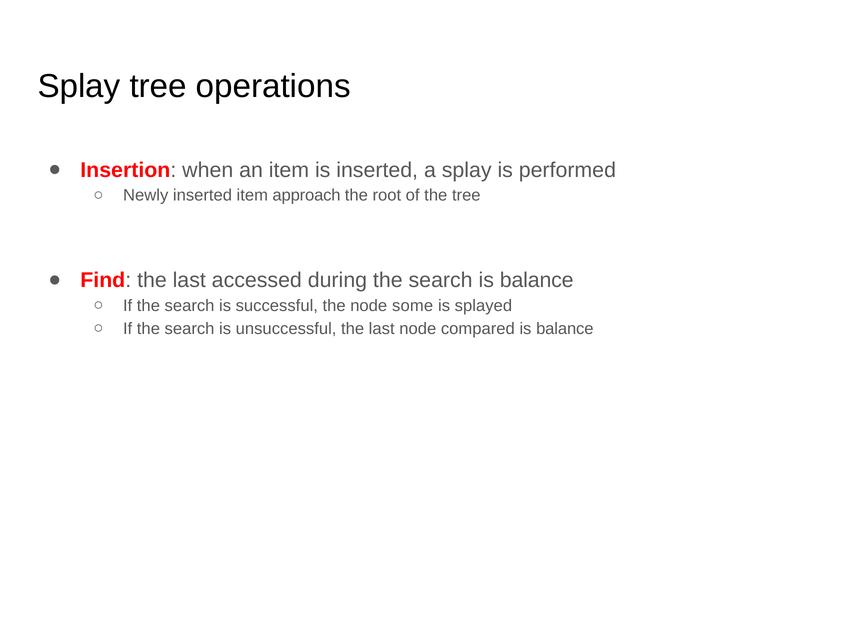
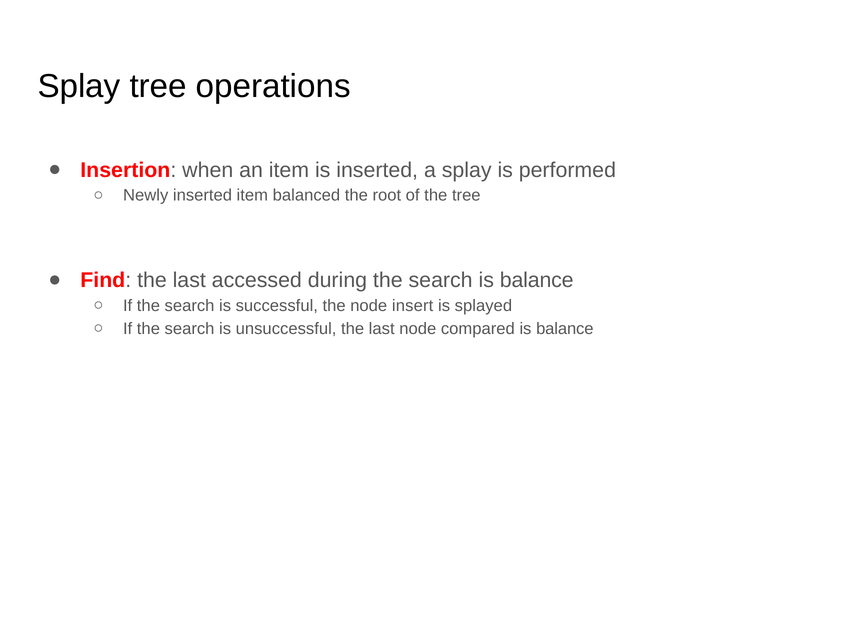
approach: approach -> balanced
some: some -> insert
